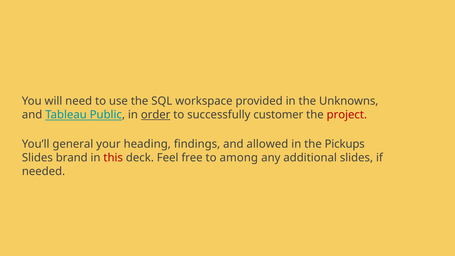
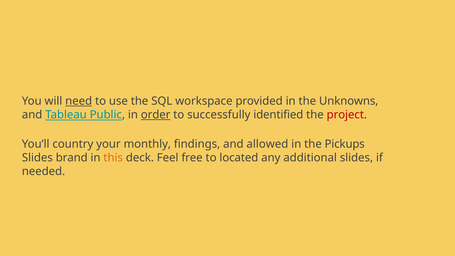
need underline: none -> present
customer: customer -> identified
general: general -> country
heading: heading -> monthly
this colour: red -> orange
among: among -> located
